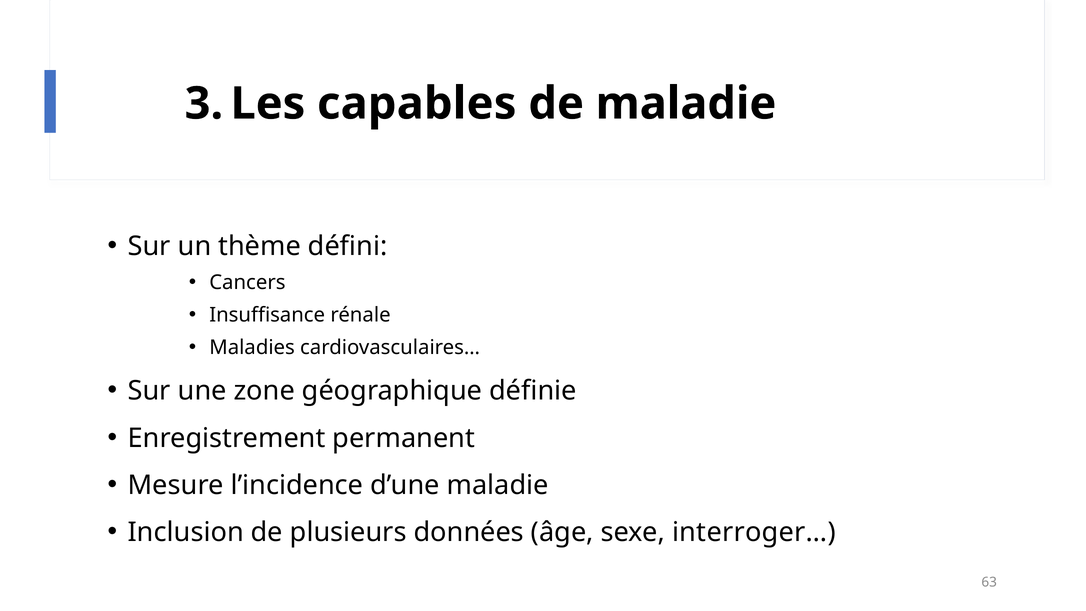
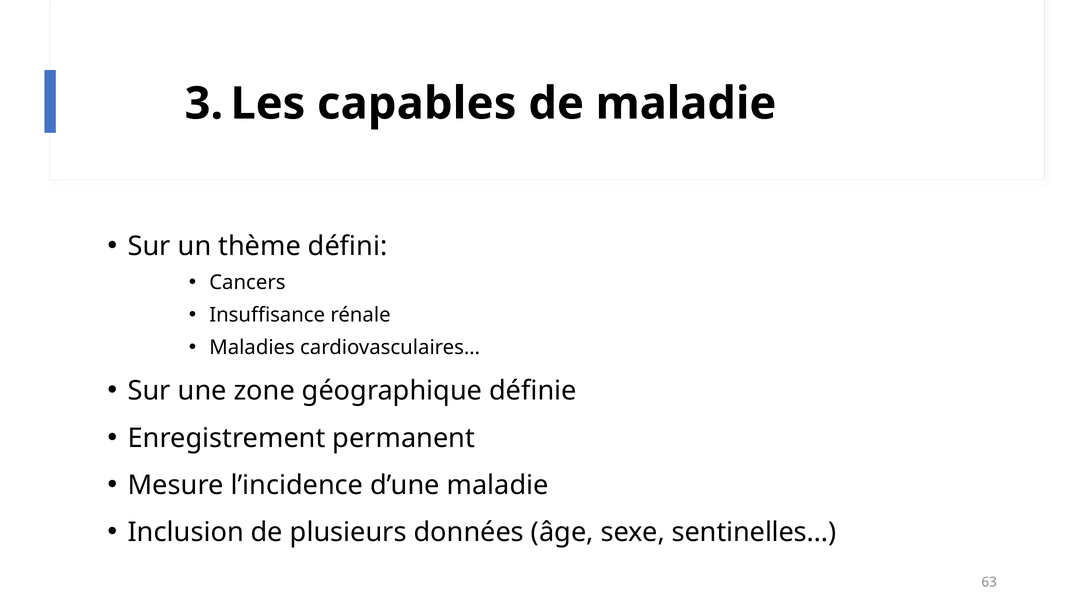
interroger…: interroger… -> sentinelles…
